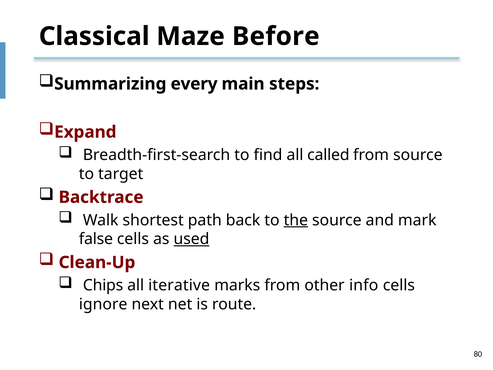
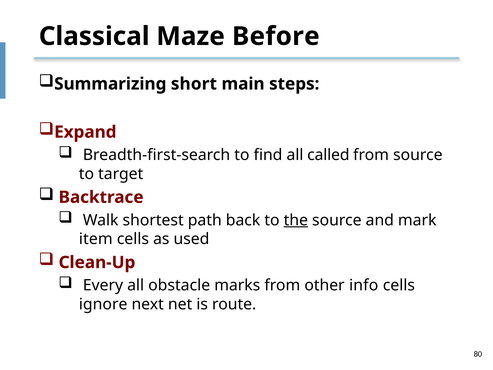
every: every -> short
false: false -> item
used underline: present -> none
Chips: Chips -> Every
iterative: iterative -> obstacle
